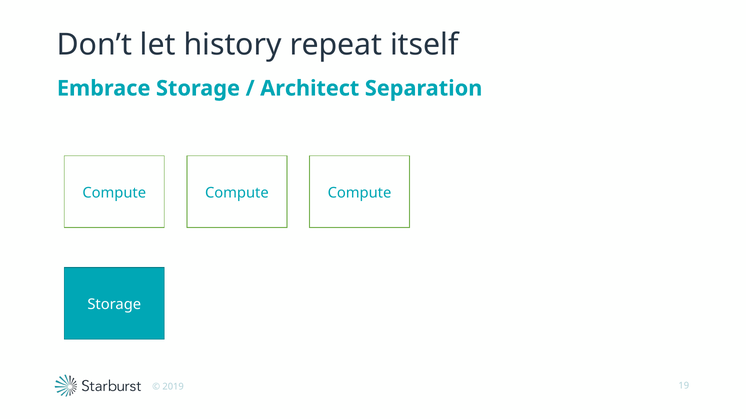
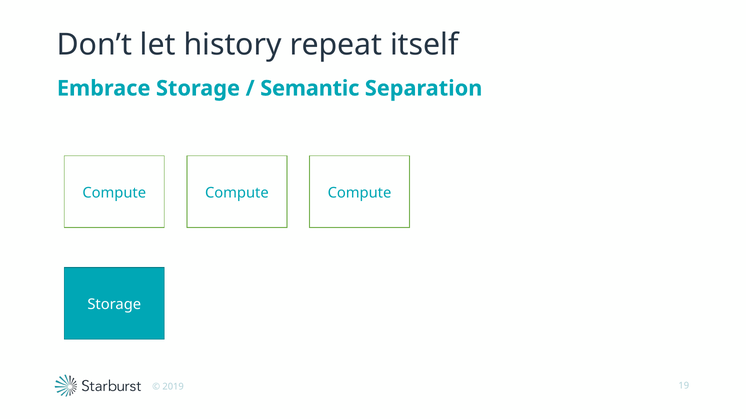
Architect: Architect -> Semantic
